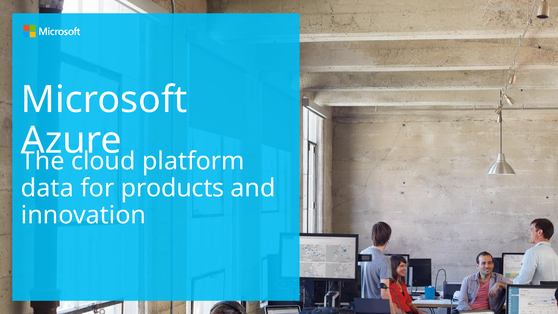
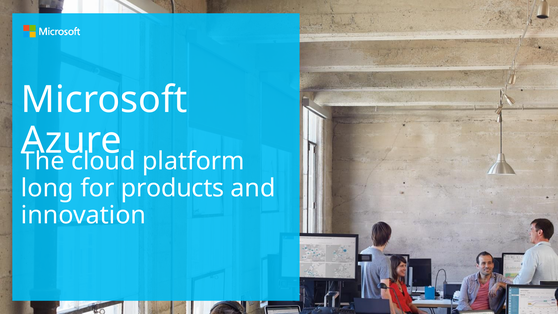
data: data -> long
